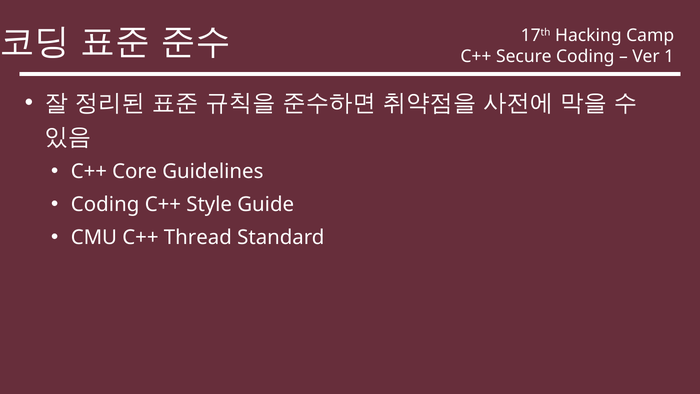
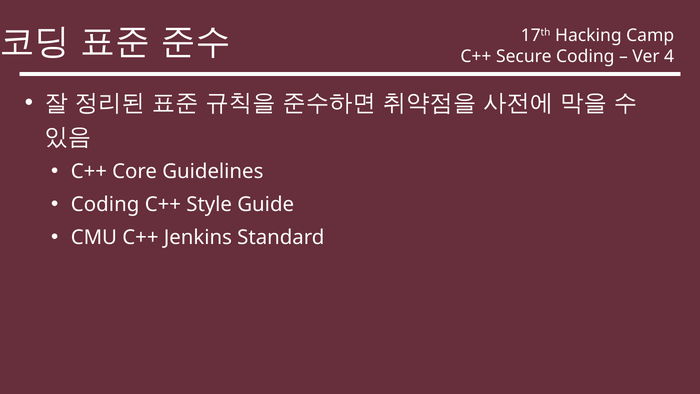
1: 1 -> 4
Thread: Thread -> Jenkins
